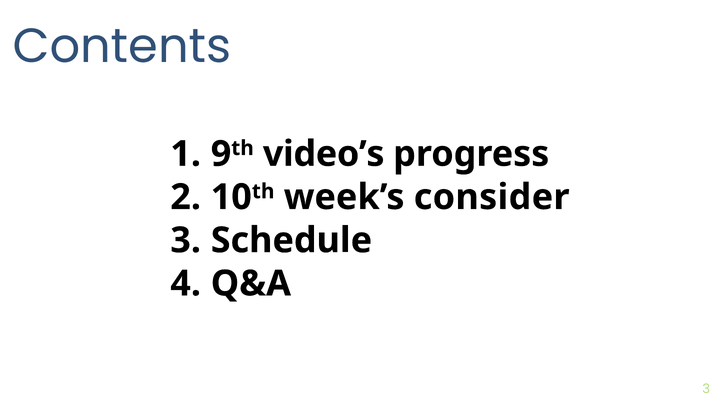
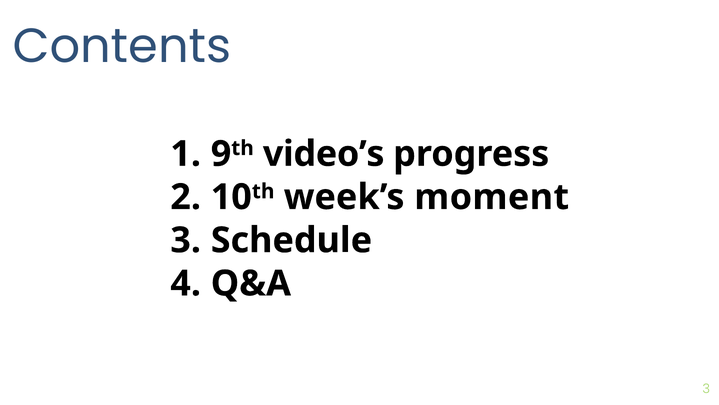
consider: consider -> moment
